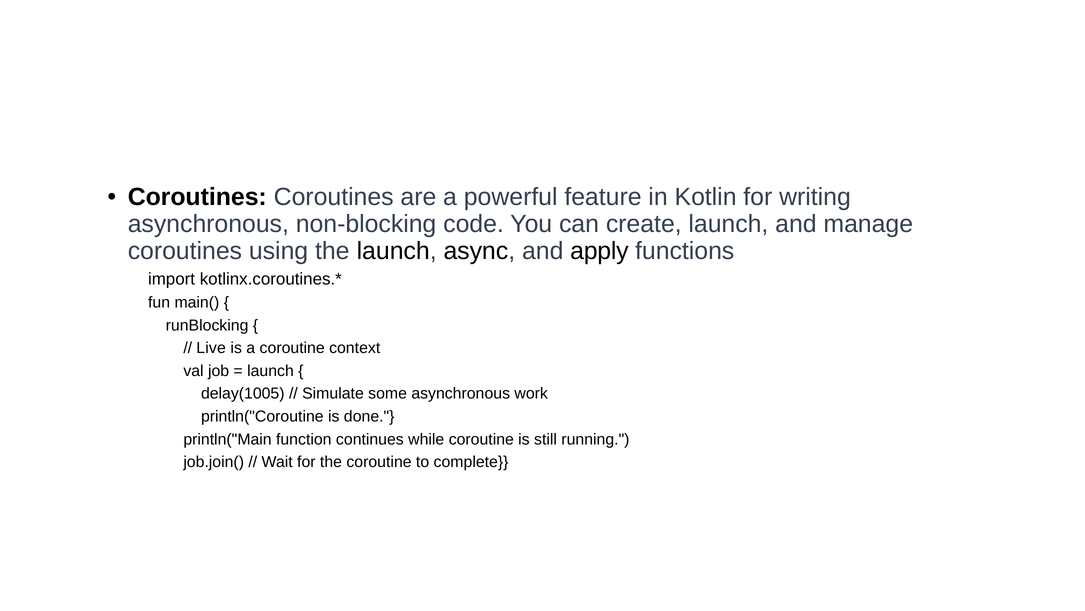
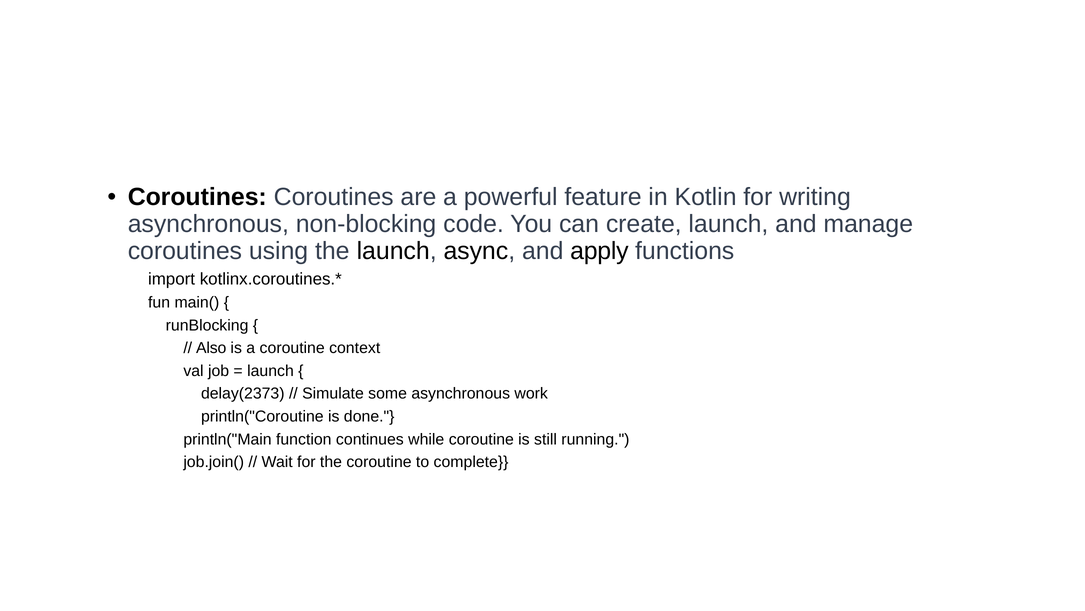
Live: Live -> Also
delay(1005: delay(1005 -> delay(2373
